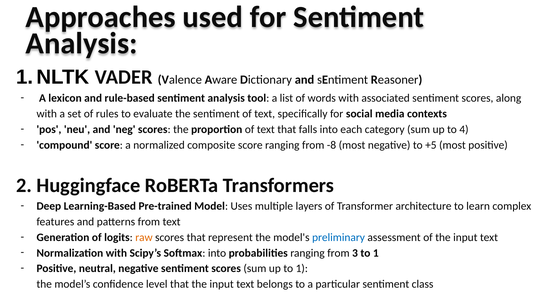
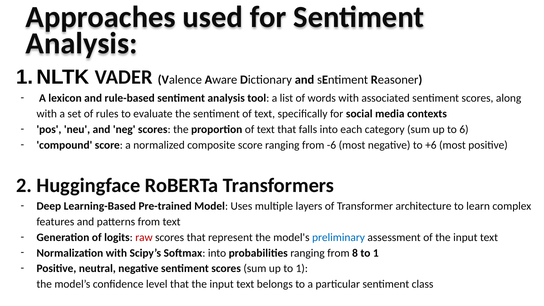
4: 4 -> 6
-8: -8 -> -6
+5: +5 -> +6
raw colour: orange -> red
3: 3 -> 8
